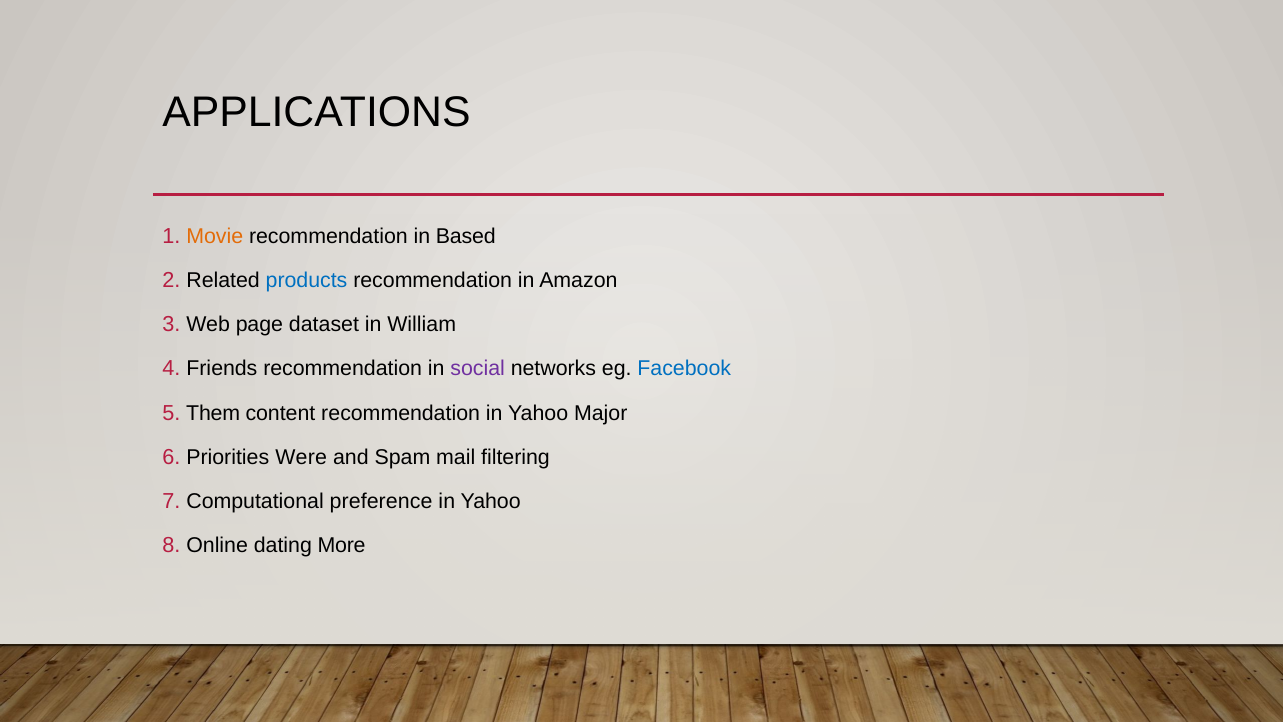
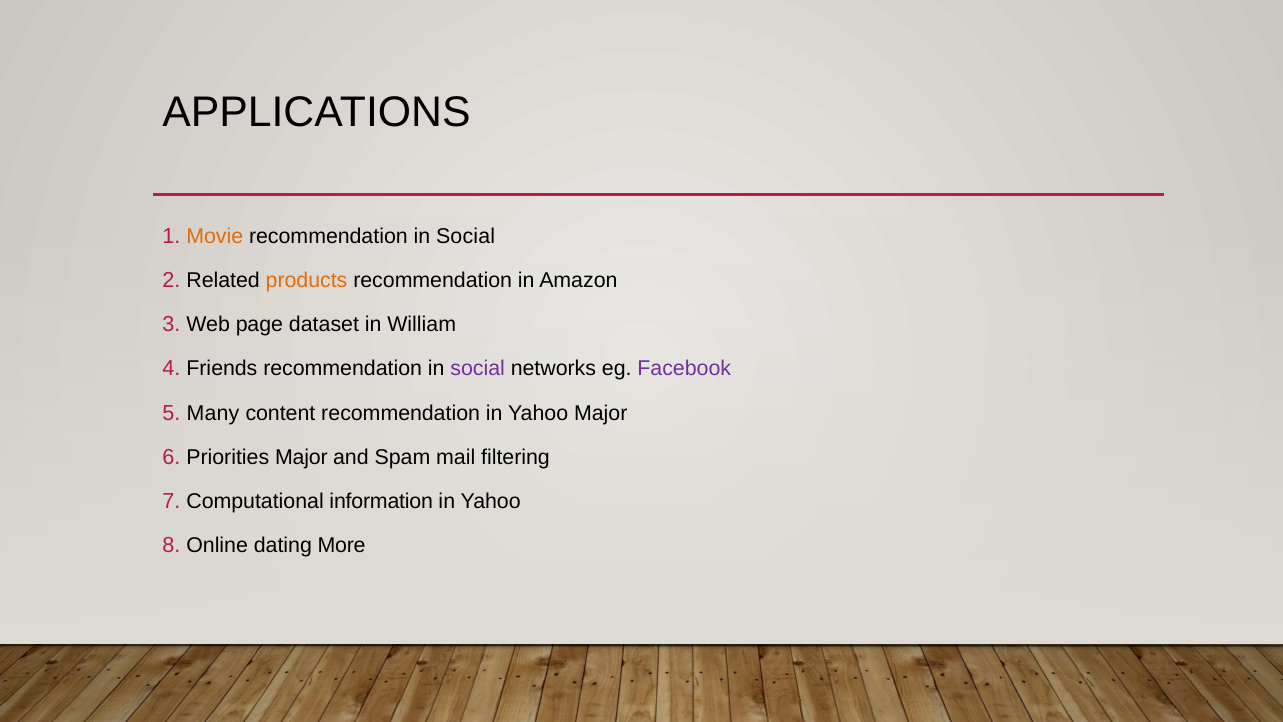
Based at (466, 236): Based -> Social
products colour: blue -> orange
Facebook colour: blue -> purple
Them: Them -> Many
Priorities Were: Were -> Major
preference: preference -> information
